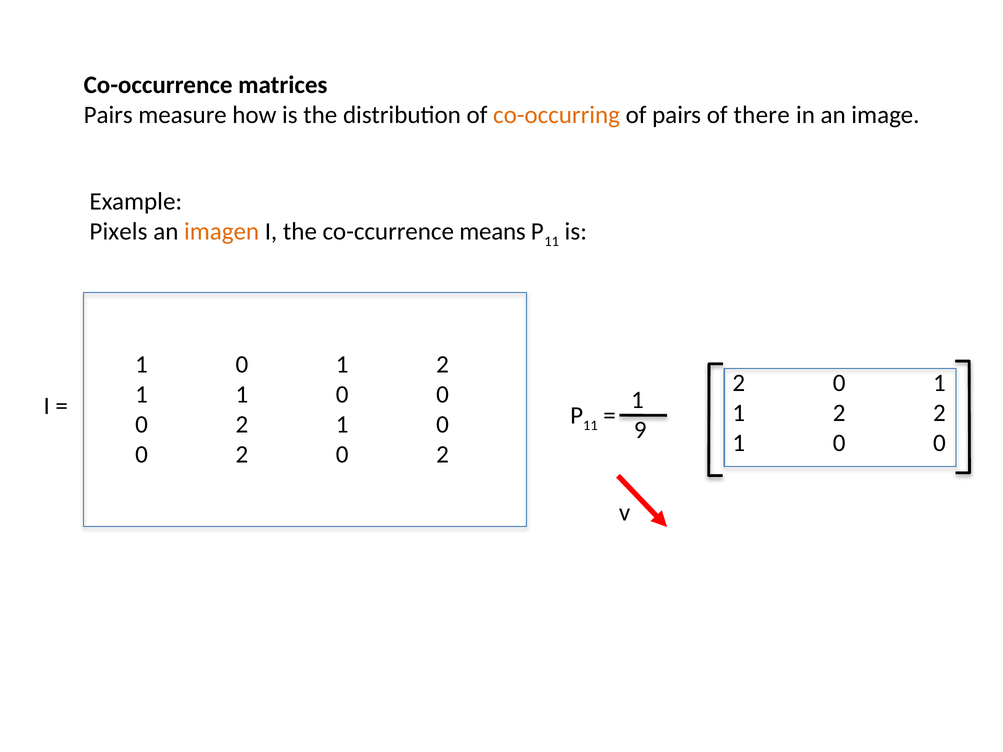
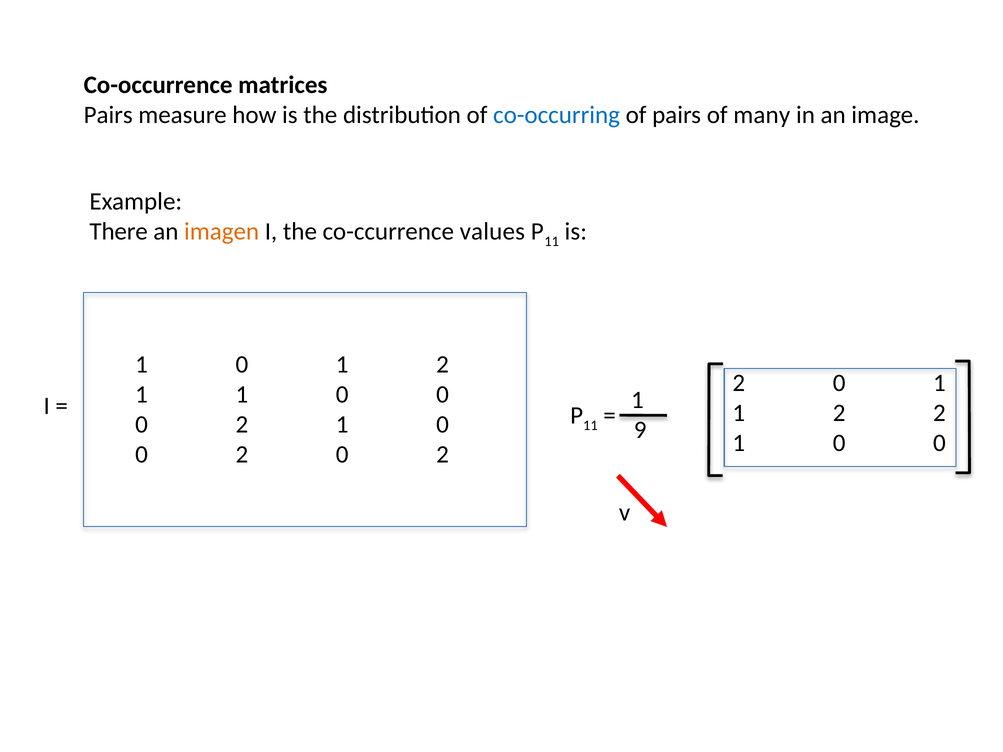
co-occurring colour: orange -> blue
there: there -> many
Pixels: Pixels -> There
means: means -> values
